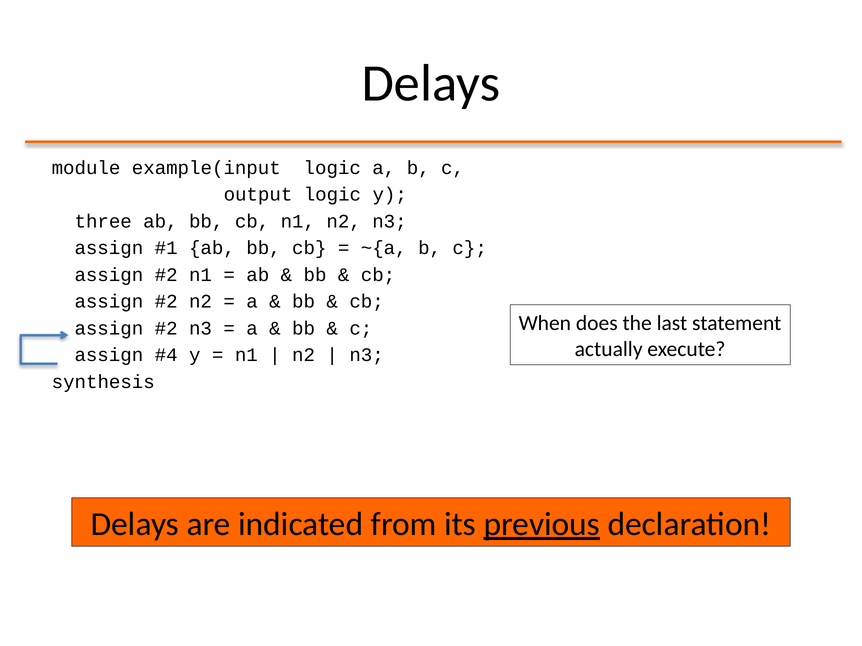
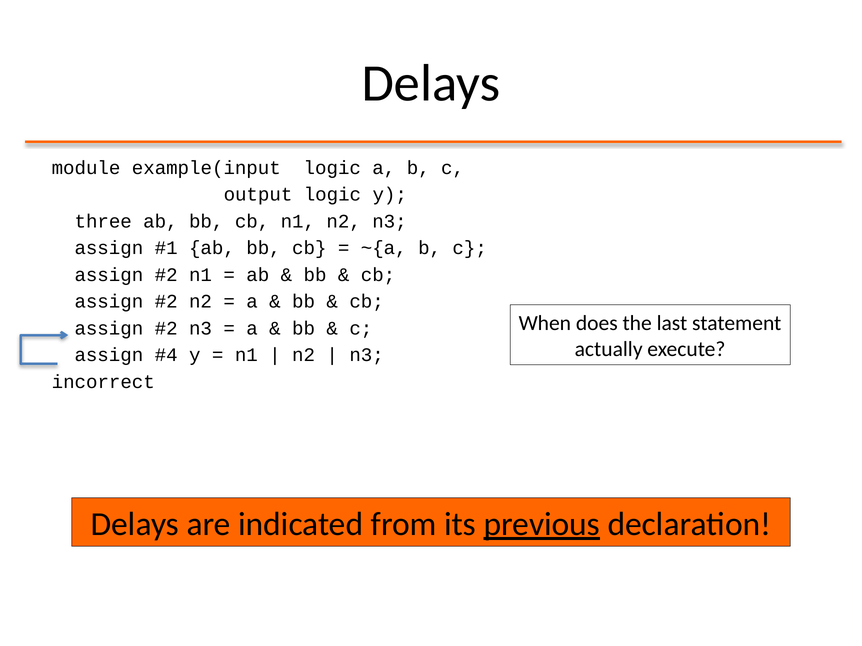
synthesis: synthesis -> incorrect
